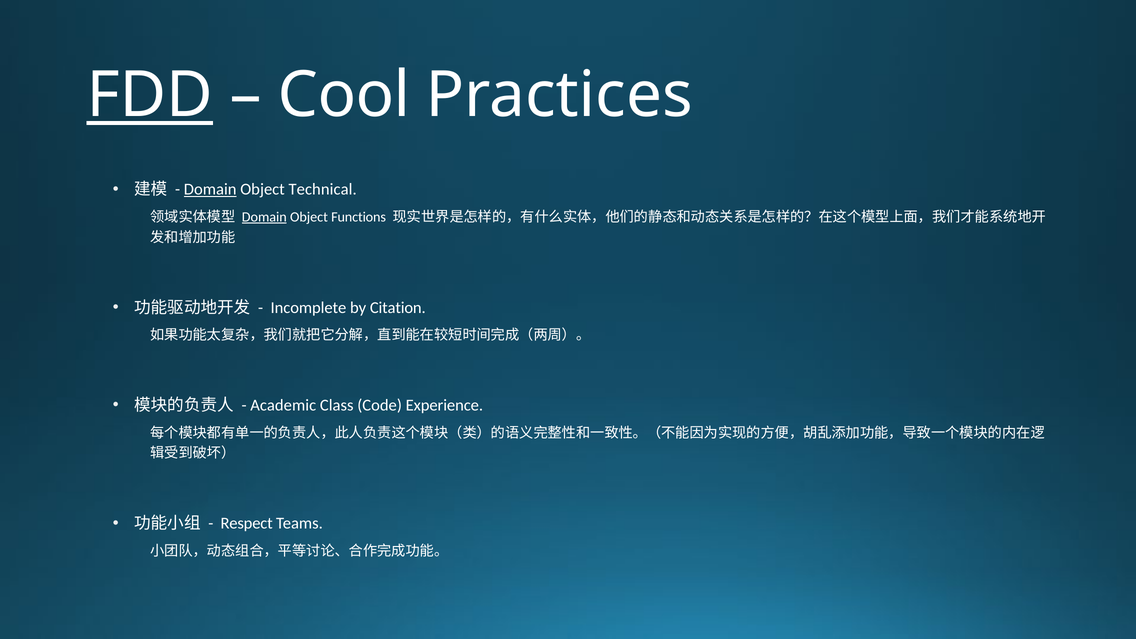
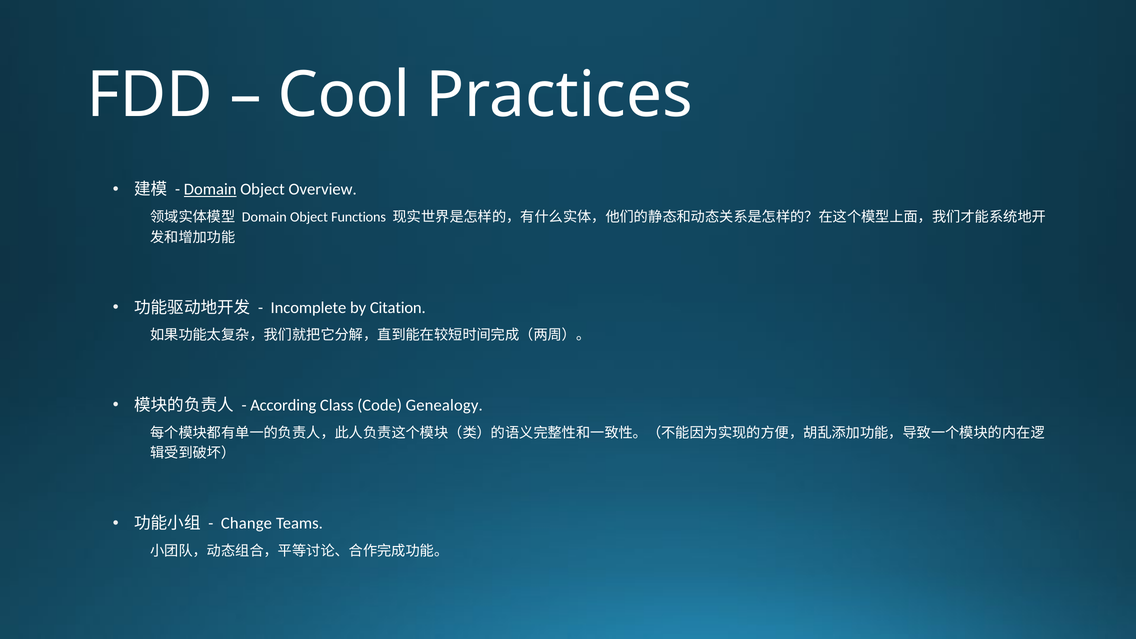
FDD underline: present -> none
Technical: Technical -> Overview
Domain at (264, 217) underline: present -> none
Academic: Academic -> According
Experience: Experience -> Genealogy
Respect: Respect -> Change
